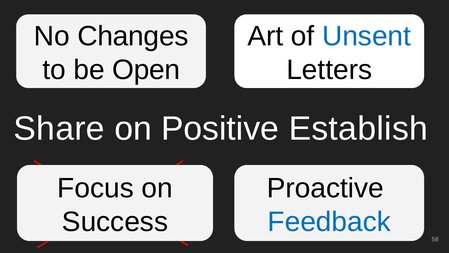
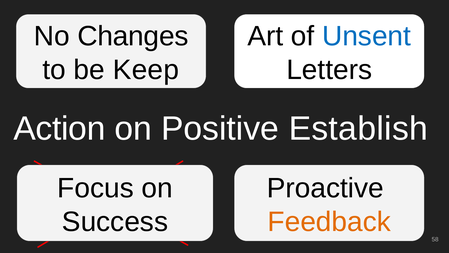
Open: Open -> Keep
Share: Share -> Action
Feedback colour: blue -> orange
